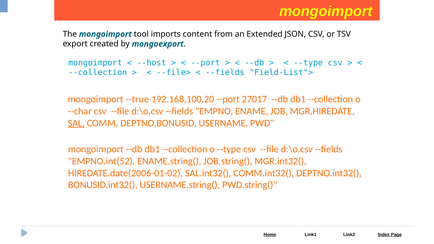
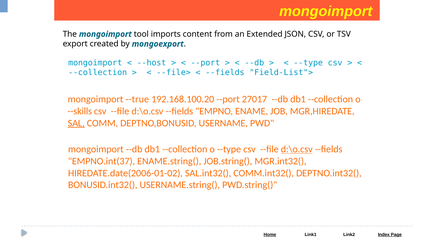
--char: --char -> --skills
d:\o.csv at (297, 149) underline: none -> present
EMPNO.int(52: EMPNO.int(52 -> EMPNO.int(37
